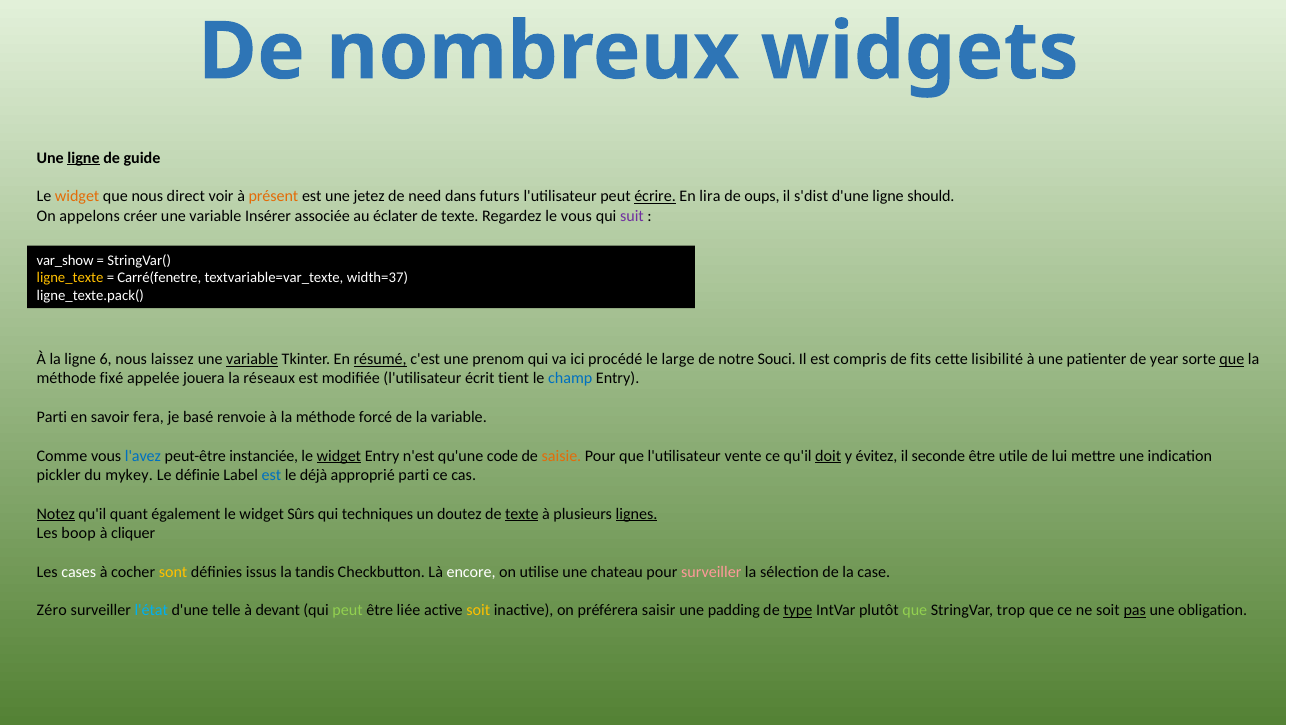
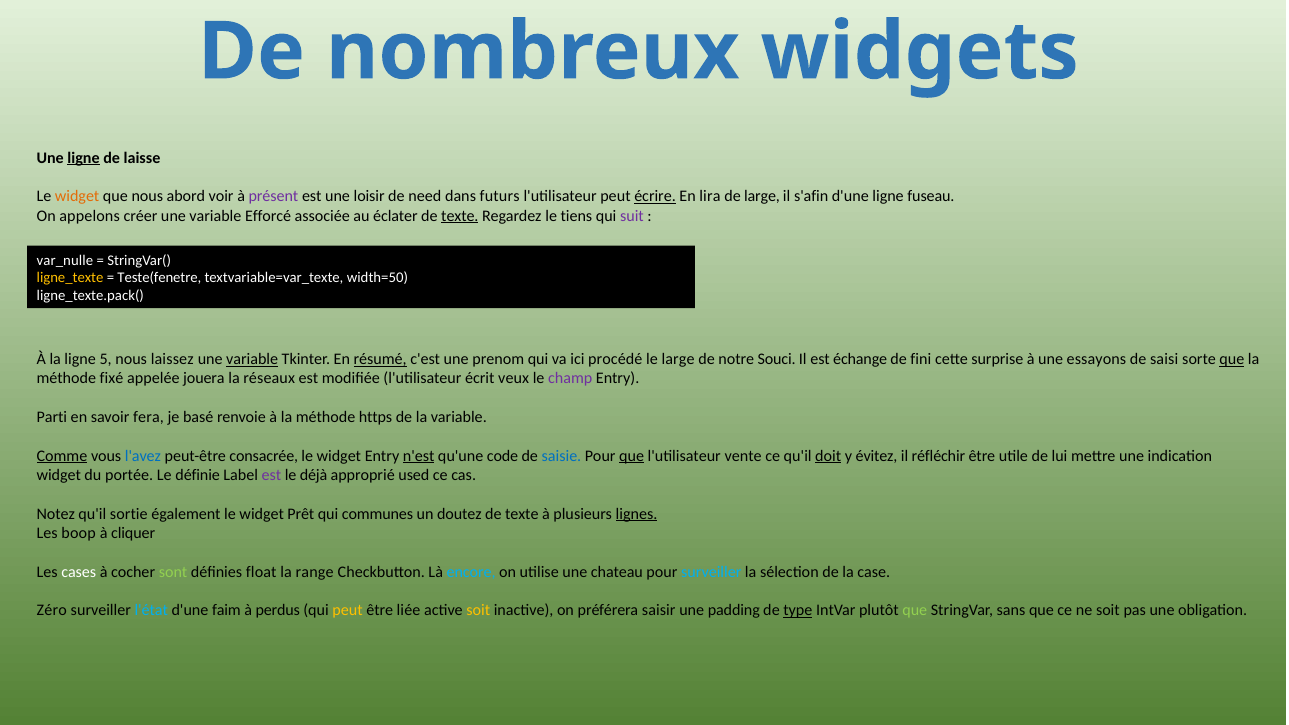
guide: guide -> laisse
direct: direct -> abord
présent colour: orange -> purple
jetez: jetez -> loisir
de oups: oups -> large
s'dist: s'dist -> s'afin
should: should -> fuseau
Insérer: Insérer -> Efforcé
texte at (460, 216) underline: none -> present
le vous: vous -> tiens
var_show: var_show -> var_nulle
Carré(fenetre: Carré(fenetre -> Teste(fenetre
width=37: width=37 -> width=50
6: 6 -> 5
compris: compris -> échange
fits: fits -> fini
lisibilité: lisibilité -> surprise
patienter: patienter -> essayons
year: year -> saisi
tient: tient -> veux
champ colour: blue -> purple
forcé: forcé -> https
Comme underline: none -> present
instanciée: instanciée -> consacrée
widget at (339, 456) underline: present -> none
n'est underline: none -> present
saisie colour: orange -> blue
que at (632, 456) underline: none -> present
seconde: seconde -> réfléchir
pickler at (59, 475): pickler -> widget
mykey: mykey -> portée
est at (271, 475) colour: blue -> purple
approprié parti: parti -> used
Notez underline: present -> none
quant: quant -> sortie
Sûrs: Sûrs -> Prêt
techniques: techniques -> communes
texte at (522, 514) underline: present -> none
sont colour: yellow -> light green
issus: issus -> float
tandis: tandis -> range
encore colour: white -> light blue
surveiller at (711, 572) colour: pink -> light blue
telle: telle -> faim
devant: devant -> perdus
peut at (348, 611) colour: light green -> yellow
trop: trop -> sans
pas underline: present -> none
